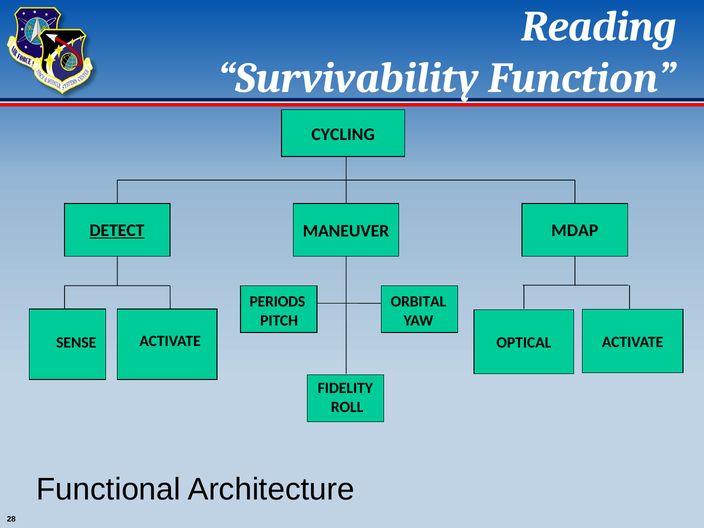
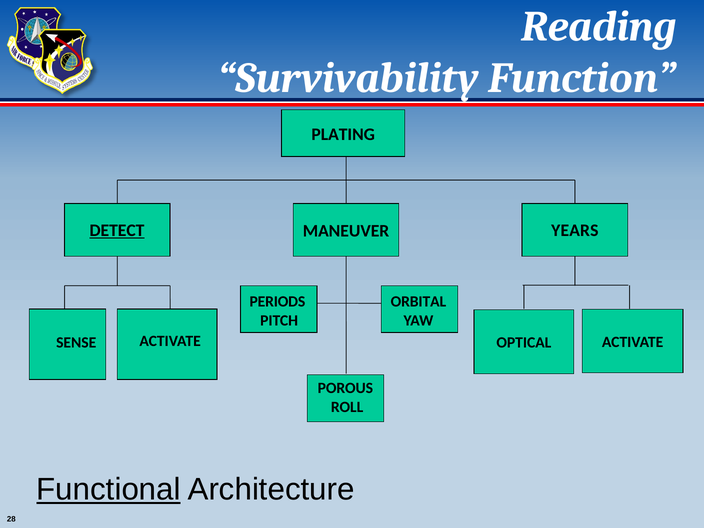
CYCLING: CYCLING -> PLATING
MDAP: MDAP -> YEARS
FIDELITY: FIDELITY -> POROUS
Functional underline: none -> present
